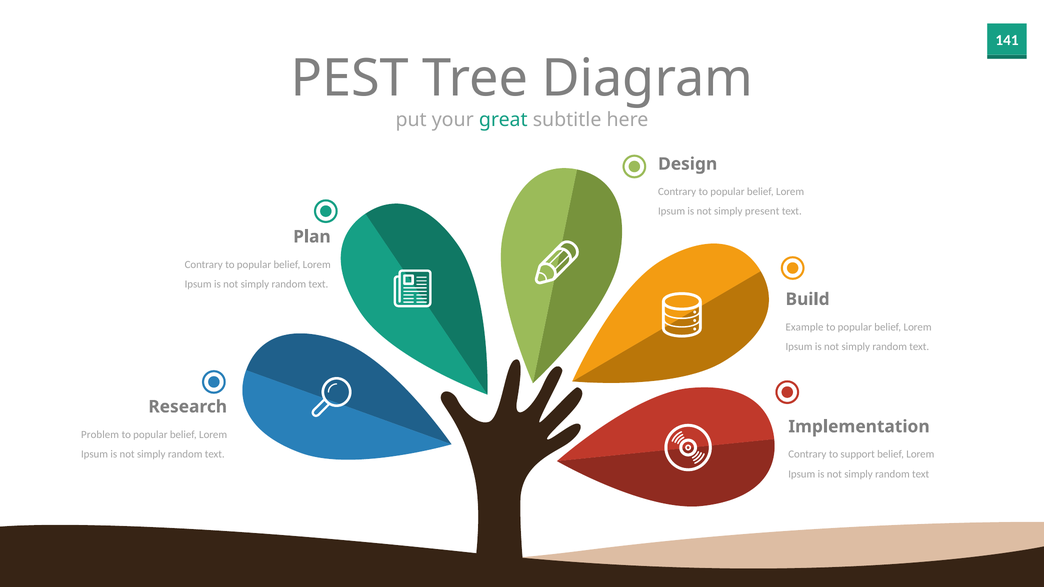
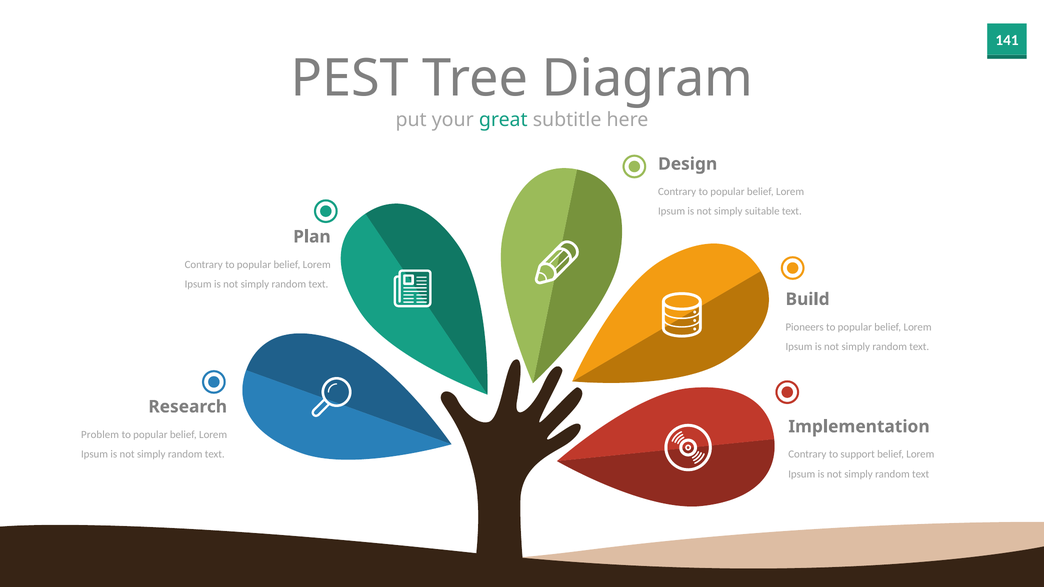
present: present -> suitable
Example: Example -> Pioneers
